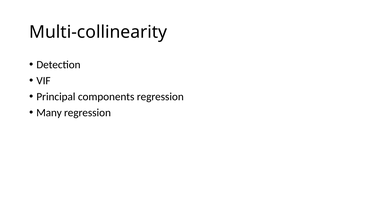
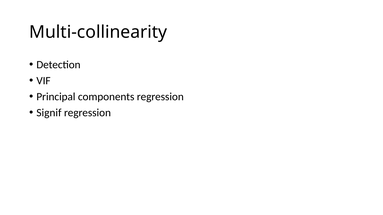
Many: Many -> Signif
